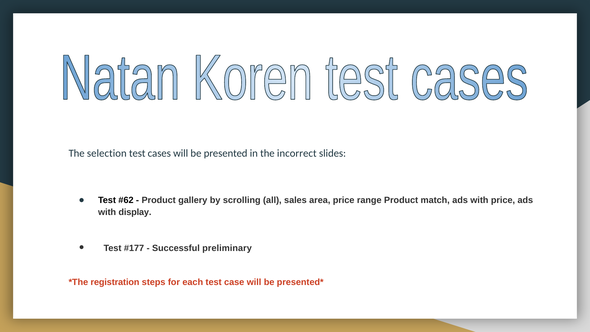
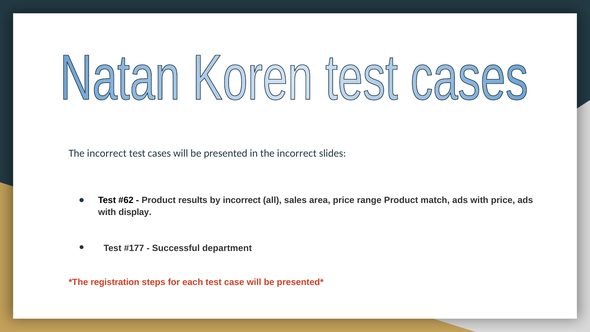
selection at (107, 153): selection -> incorrect
gallery: gallery -> results
by scrolling: scrolling -> incorrect
preliminary: preliminary -> department
